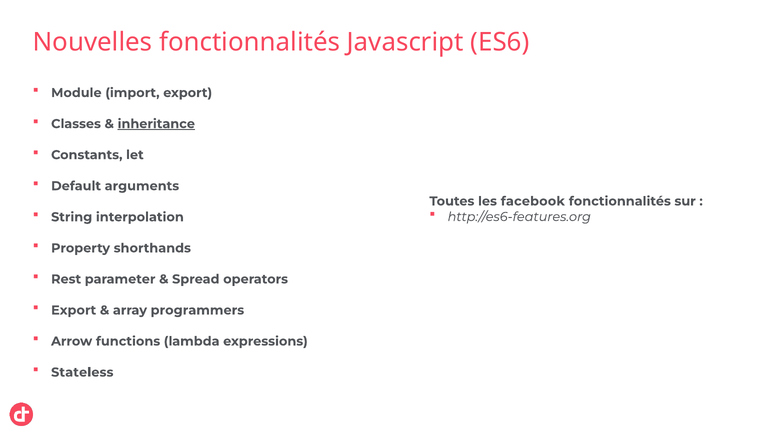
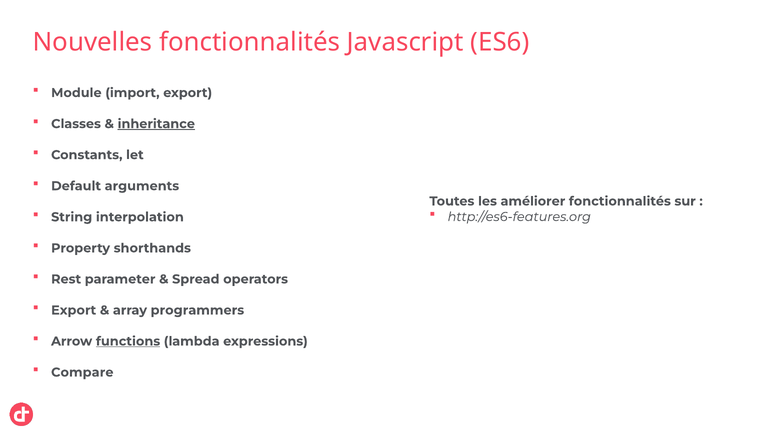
facebook: facebook -> améliorer
functions underline: none -> present
Stateless: Stateless -> Compare
